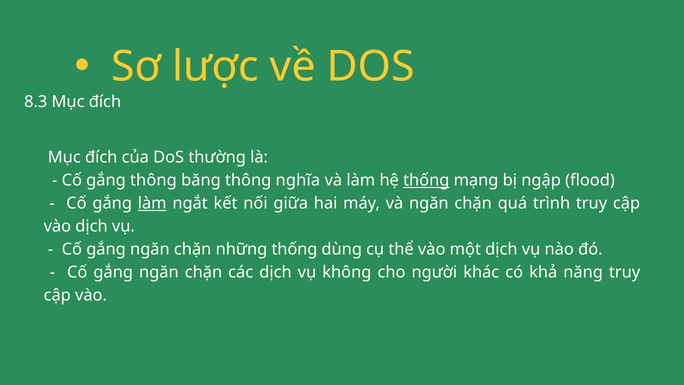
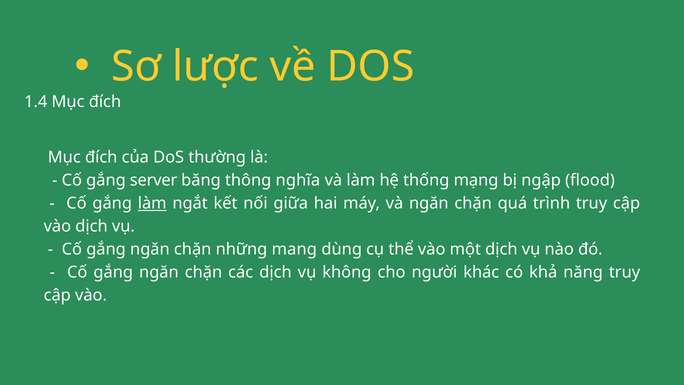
8.3: 8.3 -> 1.4
gắng thông: thông -> server
thống at (426, 180) underline: present -> none
những thống: thống -> mang
